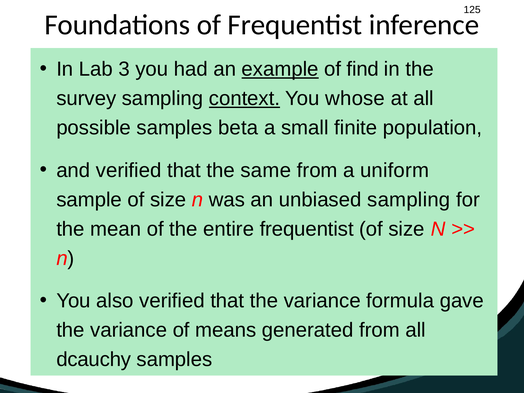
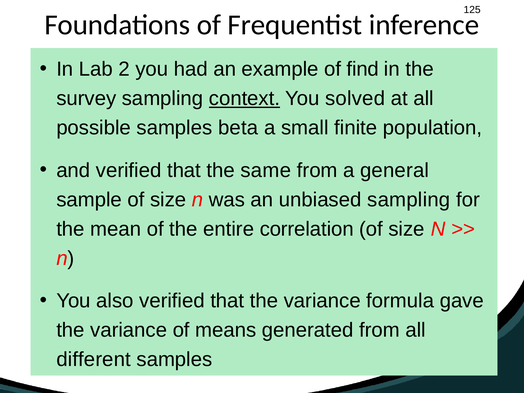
3: 3 -> 2
example underline: present -> none
whose: whose -> solved
uniform: uniform -> general
entire frequentist: frequentist -> correlation
dcauchy: dcauchy -> different
